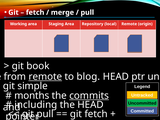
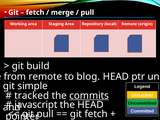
book: book -> build
remote at (45, 77) underline: present -> none
months: months -> tracked
including: including -> javascript
